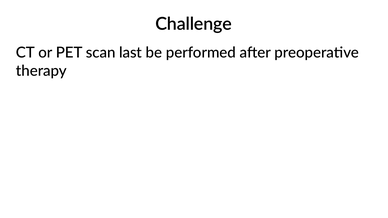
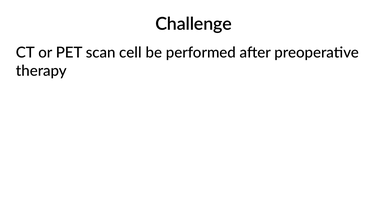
last: last -> cell
